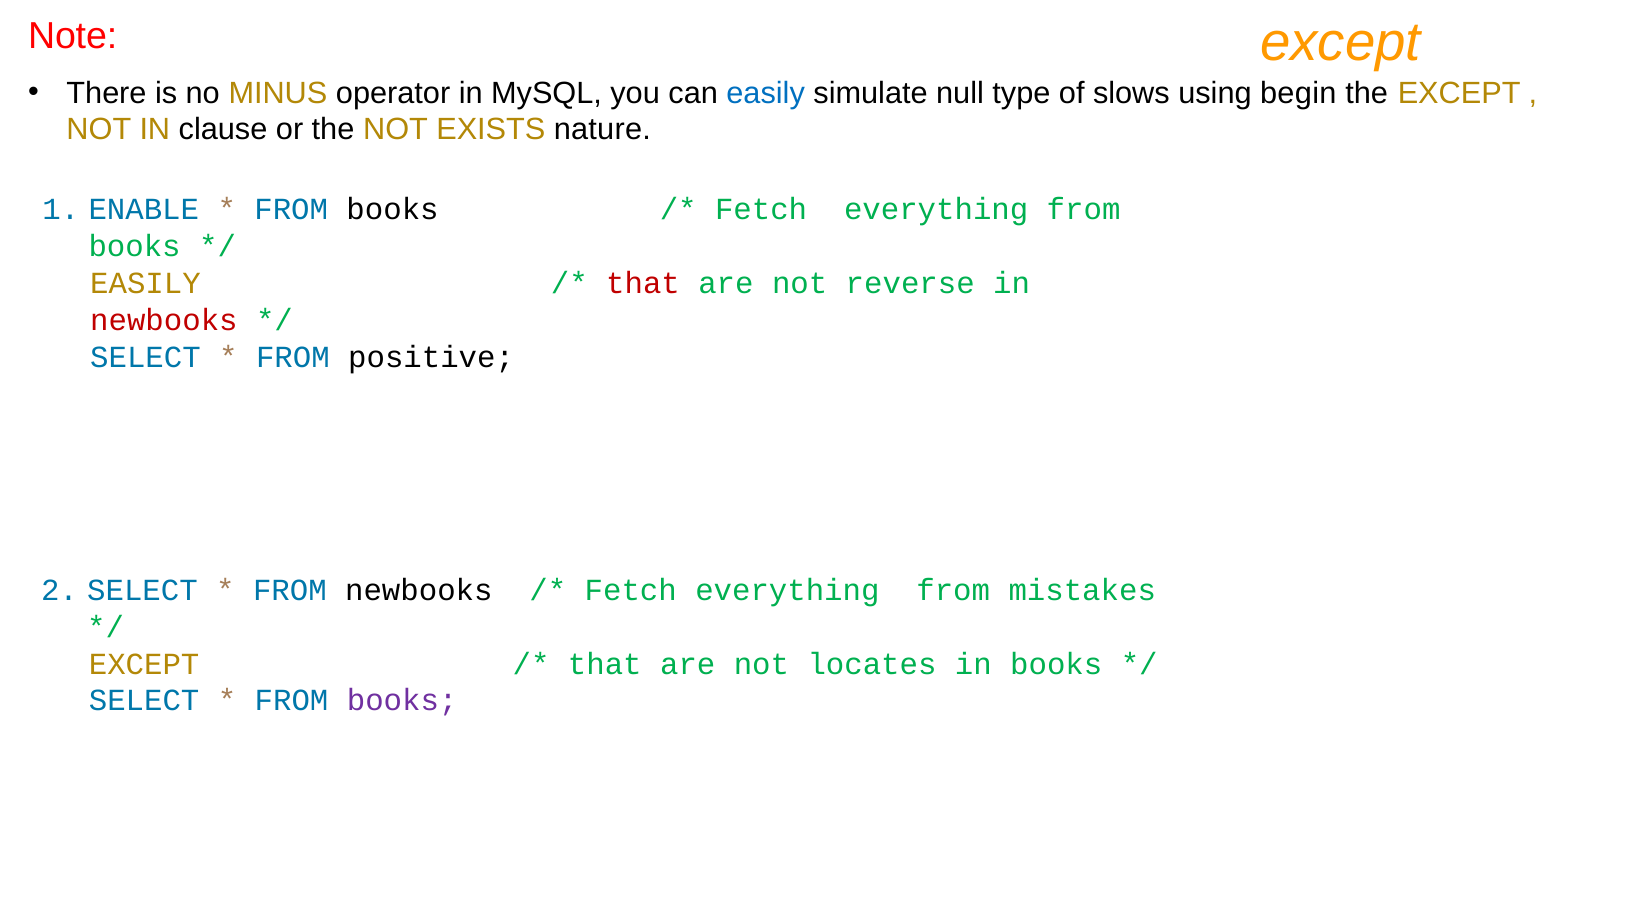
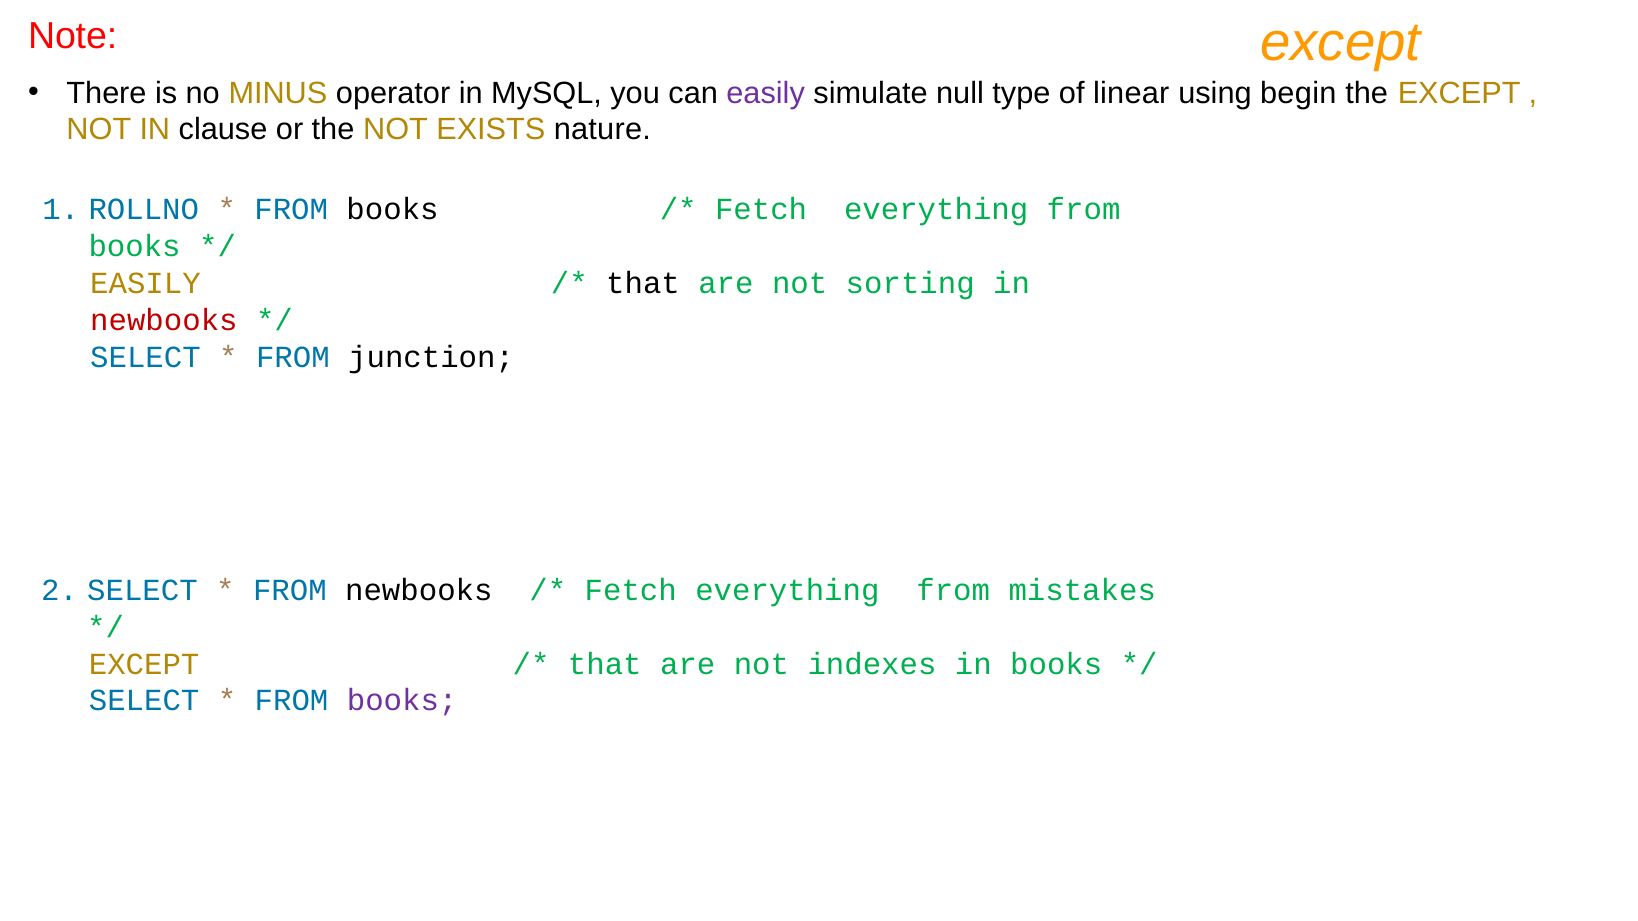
easily at (766, 93) colour: blue -> purple
slows: slows -> linear
ENABLE: ENABLE -> ROLLNO
that at (643, 283) colour: red -> black
reverse: reverse -> sorting
positive: positive -> junction
locates: locates -> indexes
